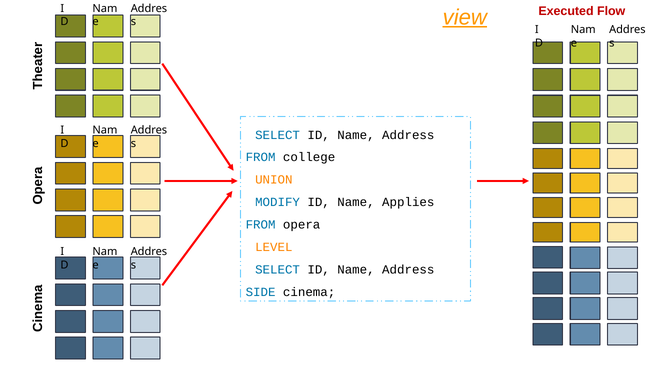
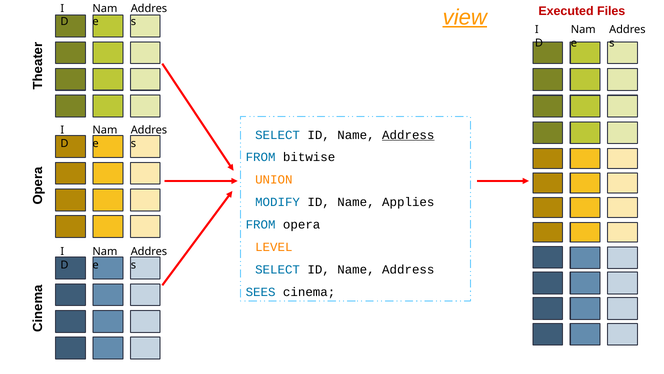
Flow: Flow -> Files
Address at (408, 135) underline: none -> present
college: college -> bitwise
SIDE: SIDE -> SEES
